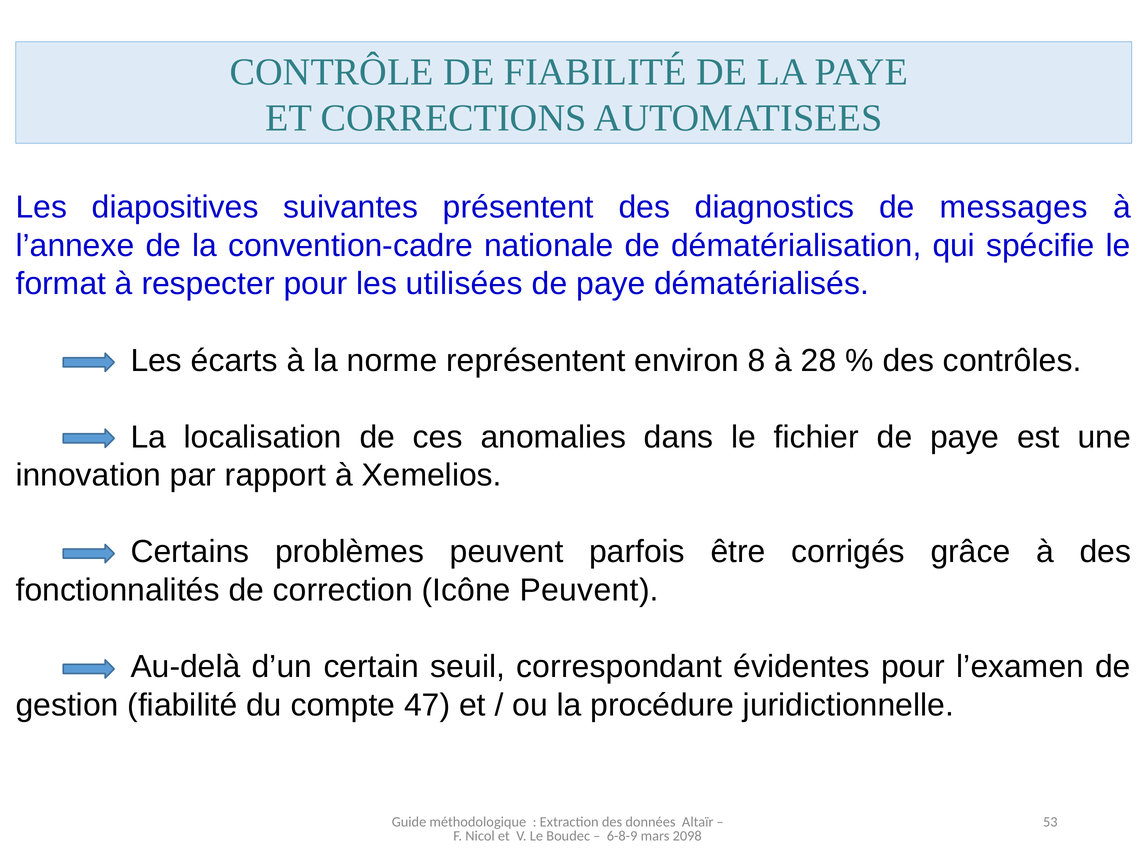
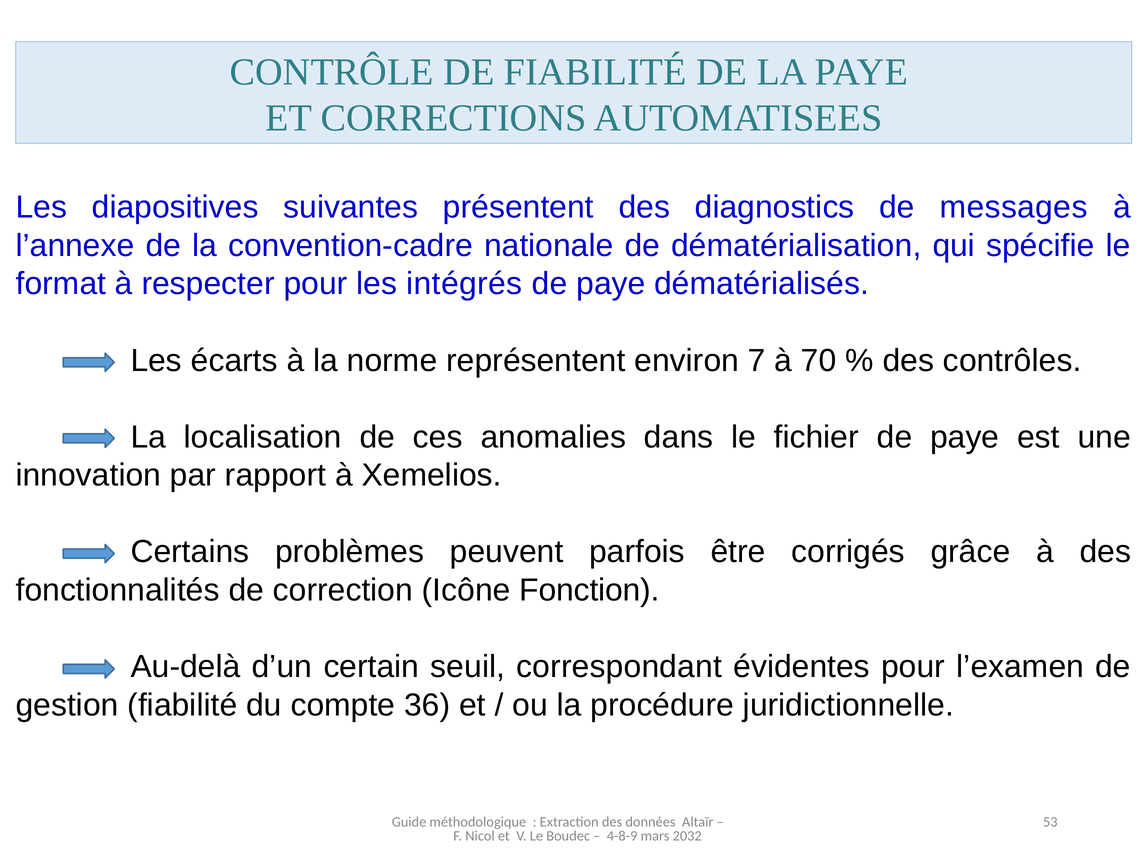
utilisées: utilisées -> intégrés
8: 8 -> 7
28: 28 -> 70
Icône Peuvent: Peuvent -> Fonction
47: 47 -> 36
6-8-9: 6-8-9 -> 4-8-9
2098: 2098 -> 2032
